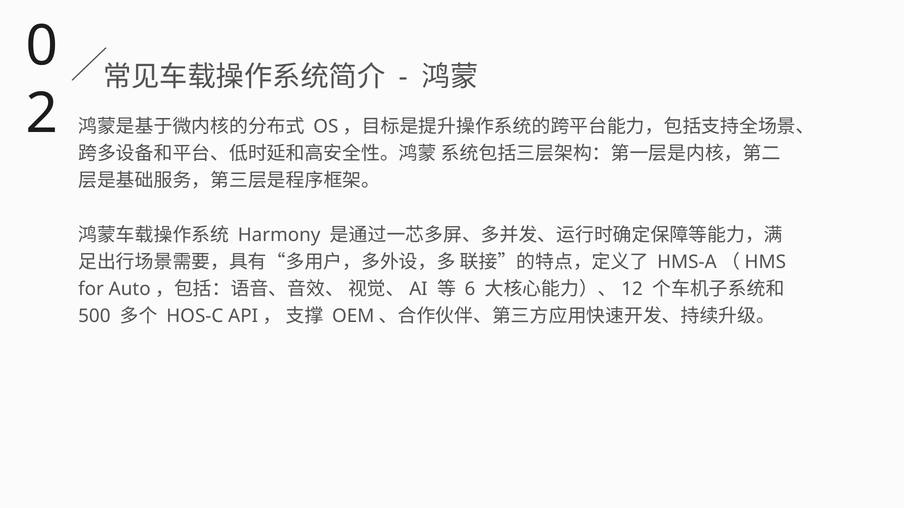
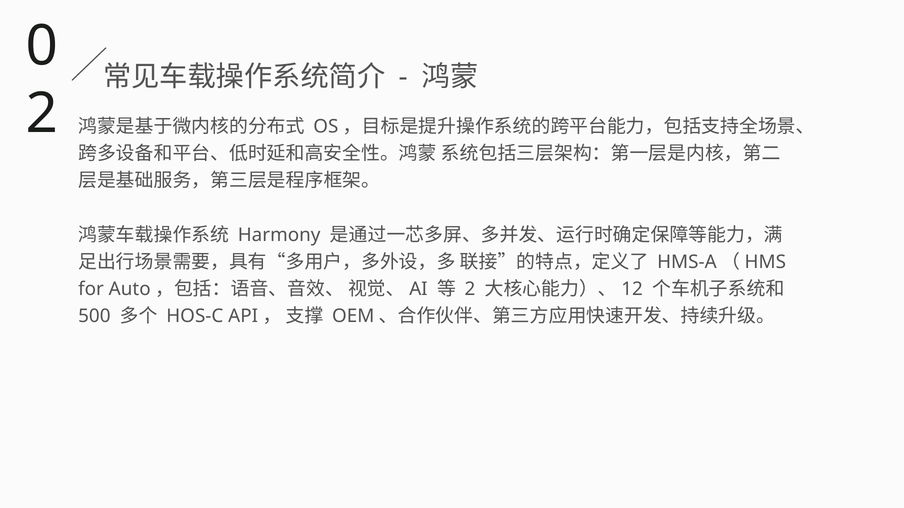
6 at (470, 289): 6 -> 2
